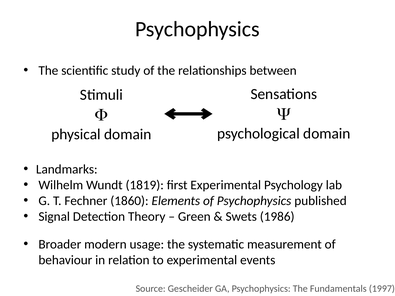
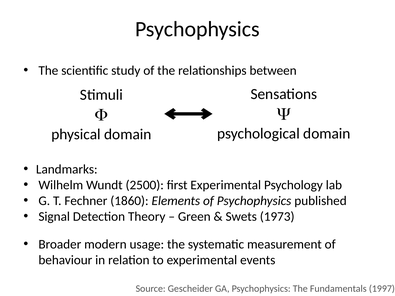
1819: 1819 -> 2500
1986: 1986 -> 1973
